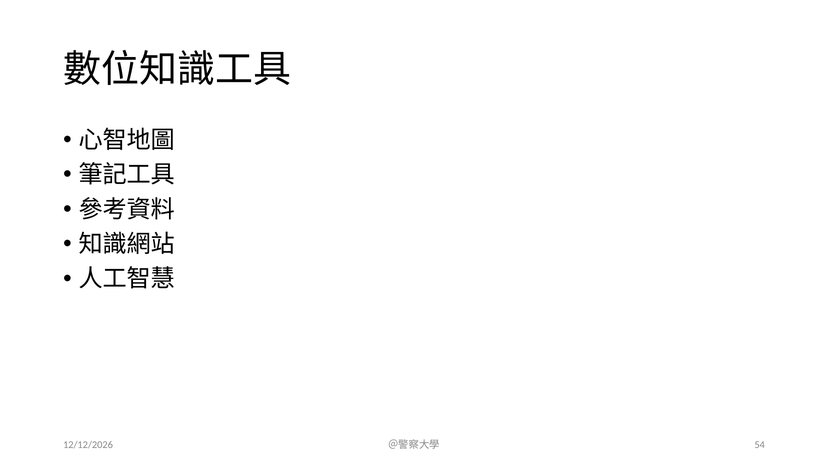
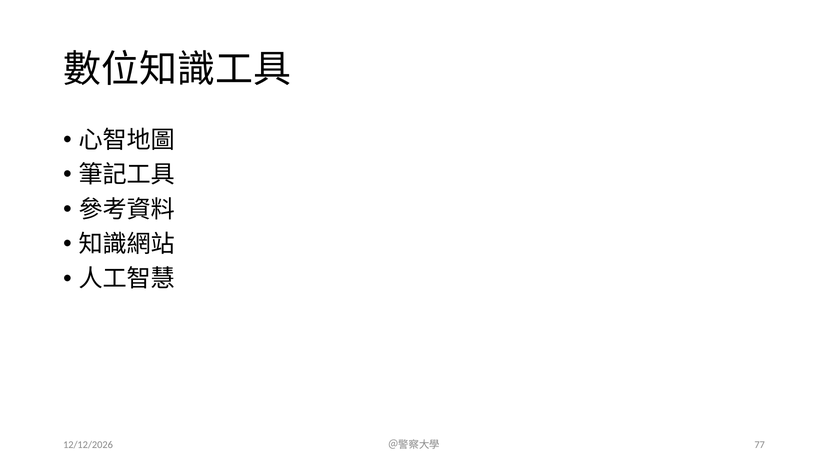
54: 54 -> 77
